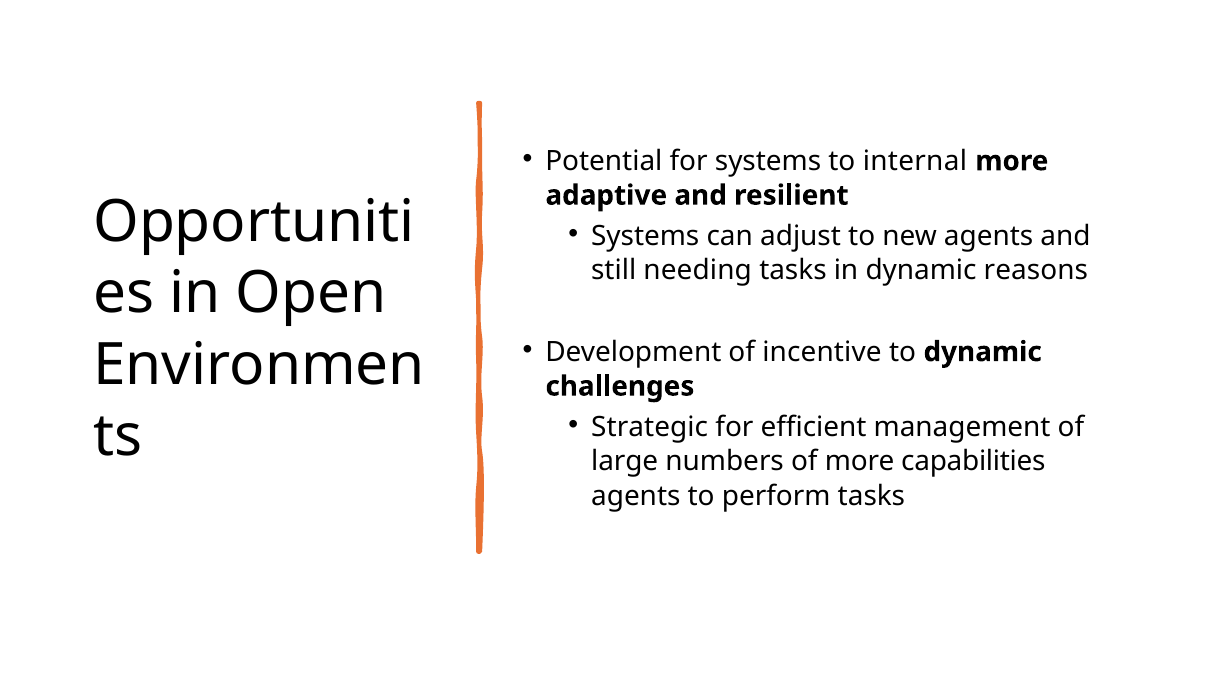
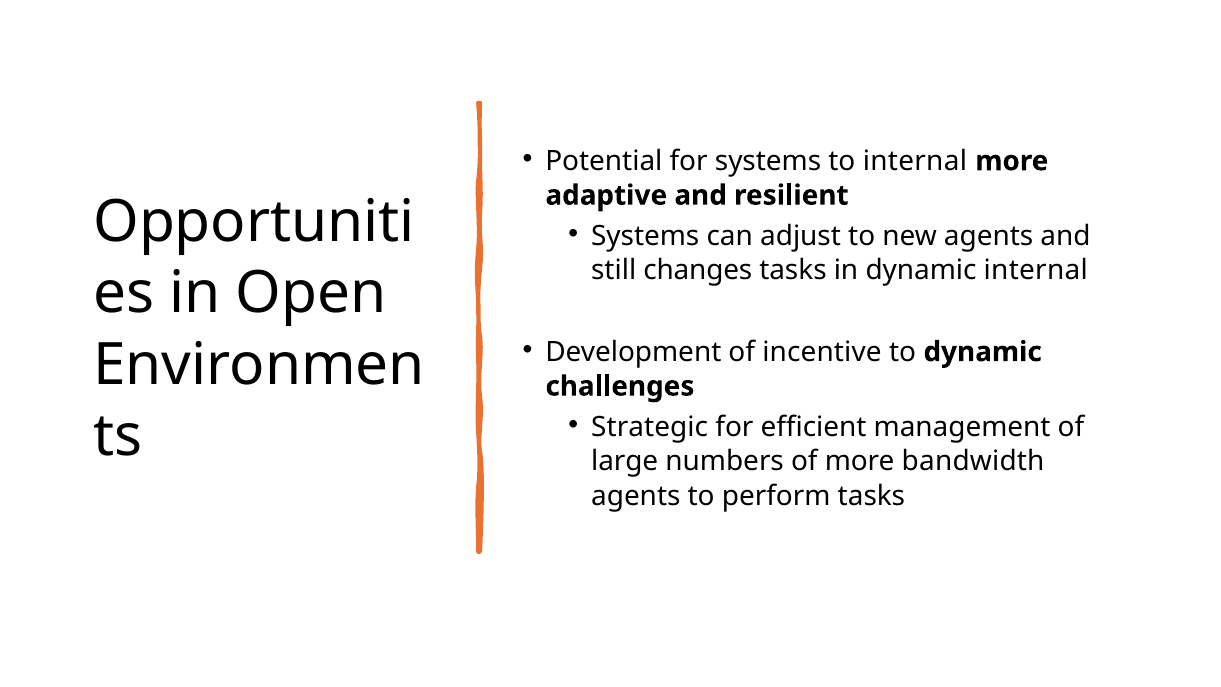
needing: needing -> changes
dynamic reasons: reasons -> internal
capabilities: capabilities -> bandwidth
